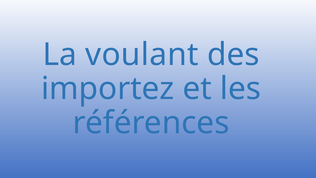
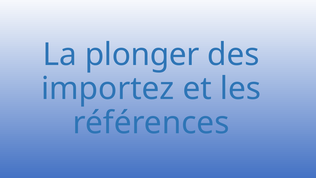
voulant: voulant -> plonger
